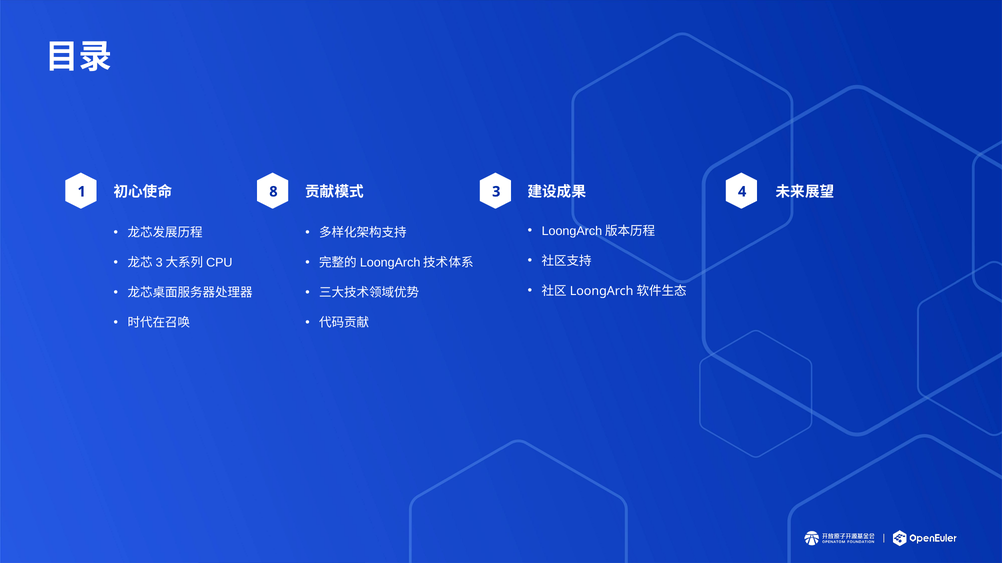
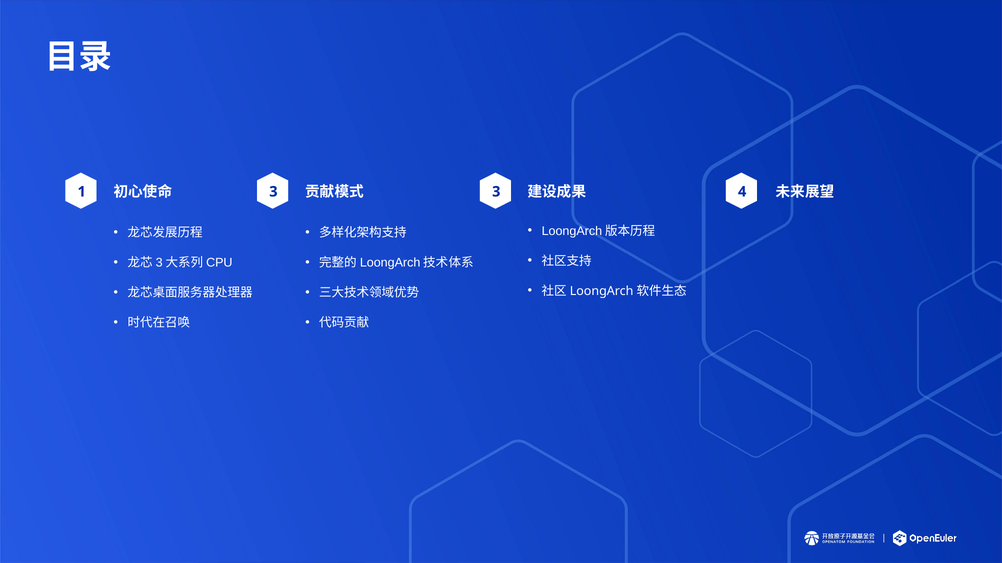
1 8: 8 -> 3
